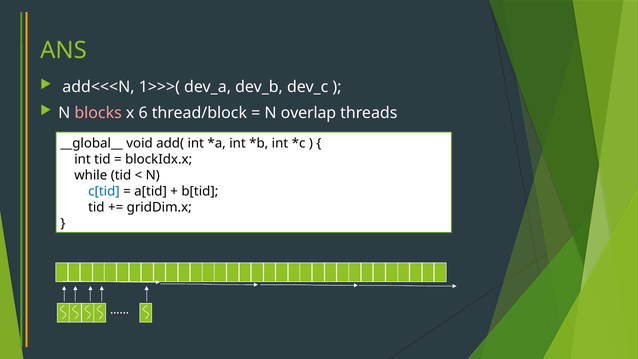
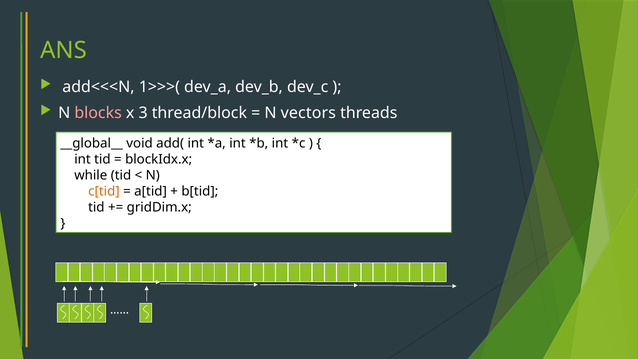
6: 6 -> 3
overlap: overlap -> vectors
c[tid colour: blue -> orange
